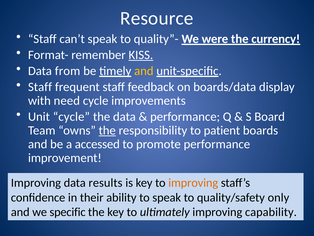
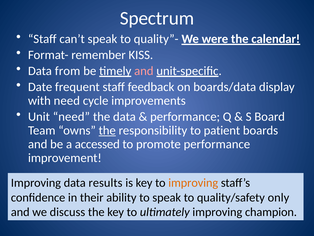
Resource: Resource -> Spectrum
currency: currency -> calendar
KISS underline: present -> none
and at (144, 71) colour: yellow -> pink
Staff at (40, 87): Staff -> Date
Unit cycle: cycle -> need
specific: specific -> discuss
capability: capability -> champion
